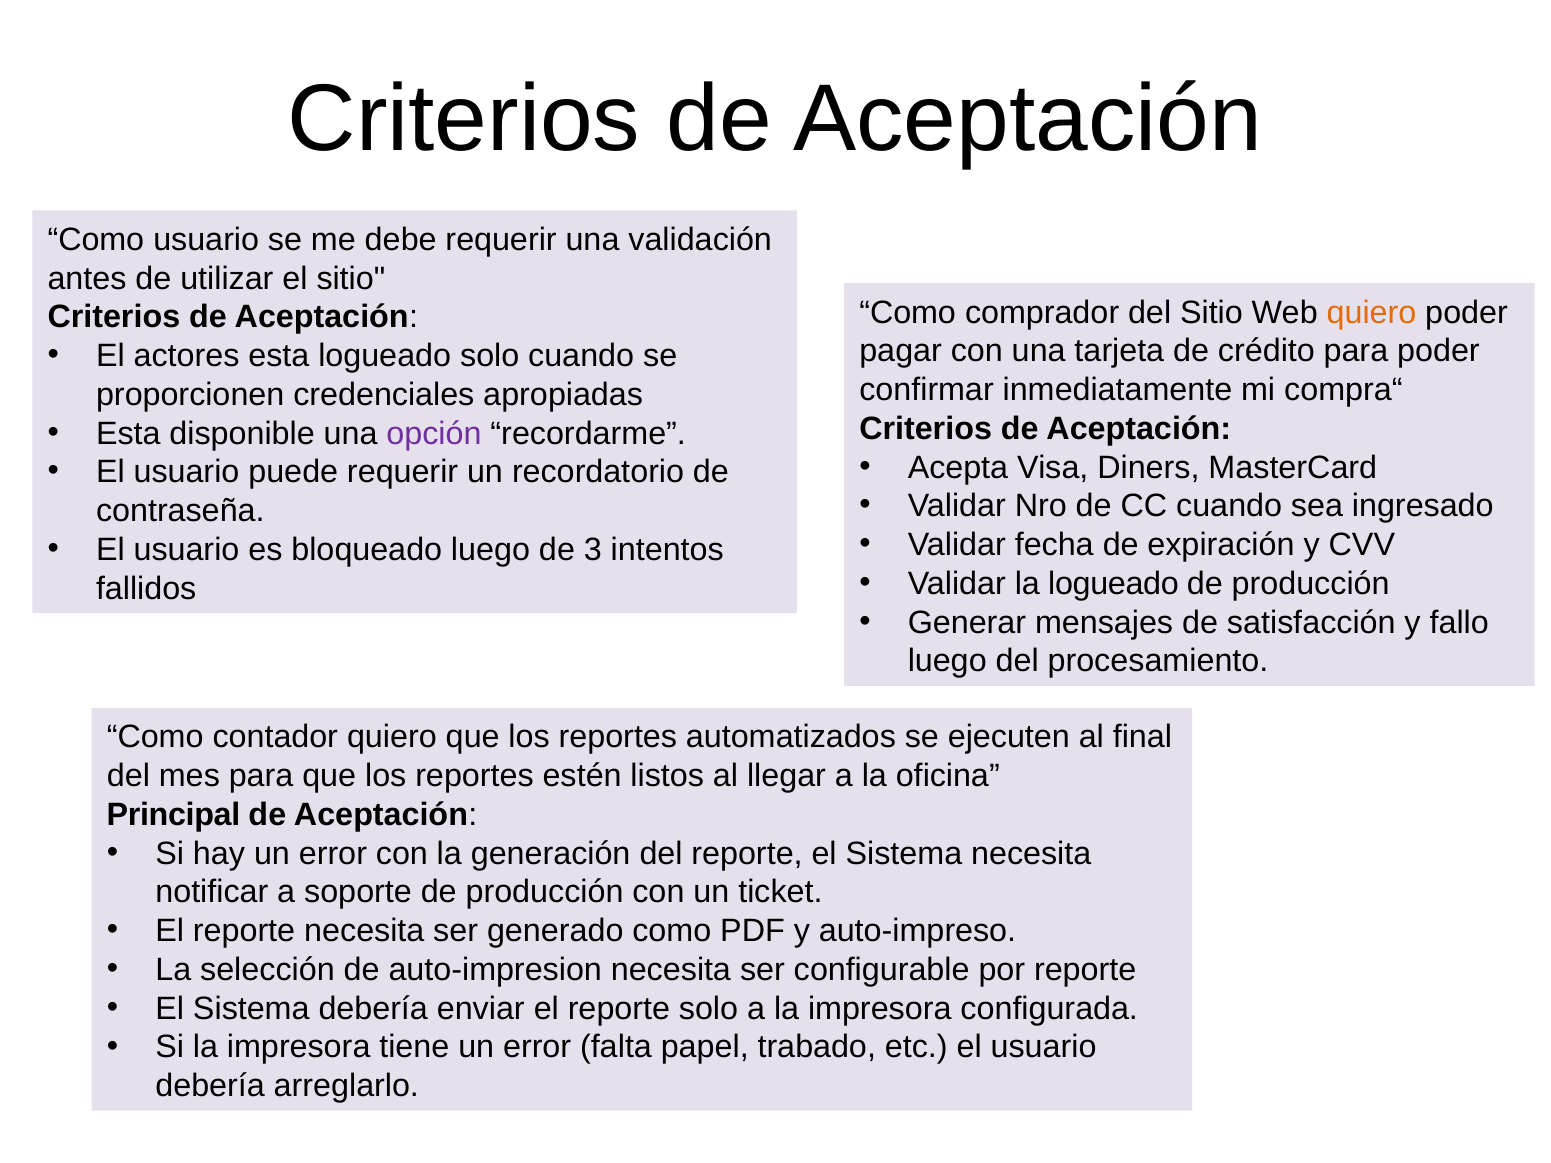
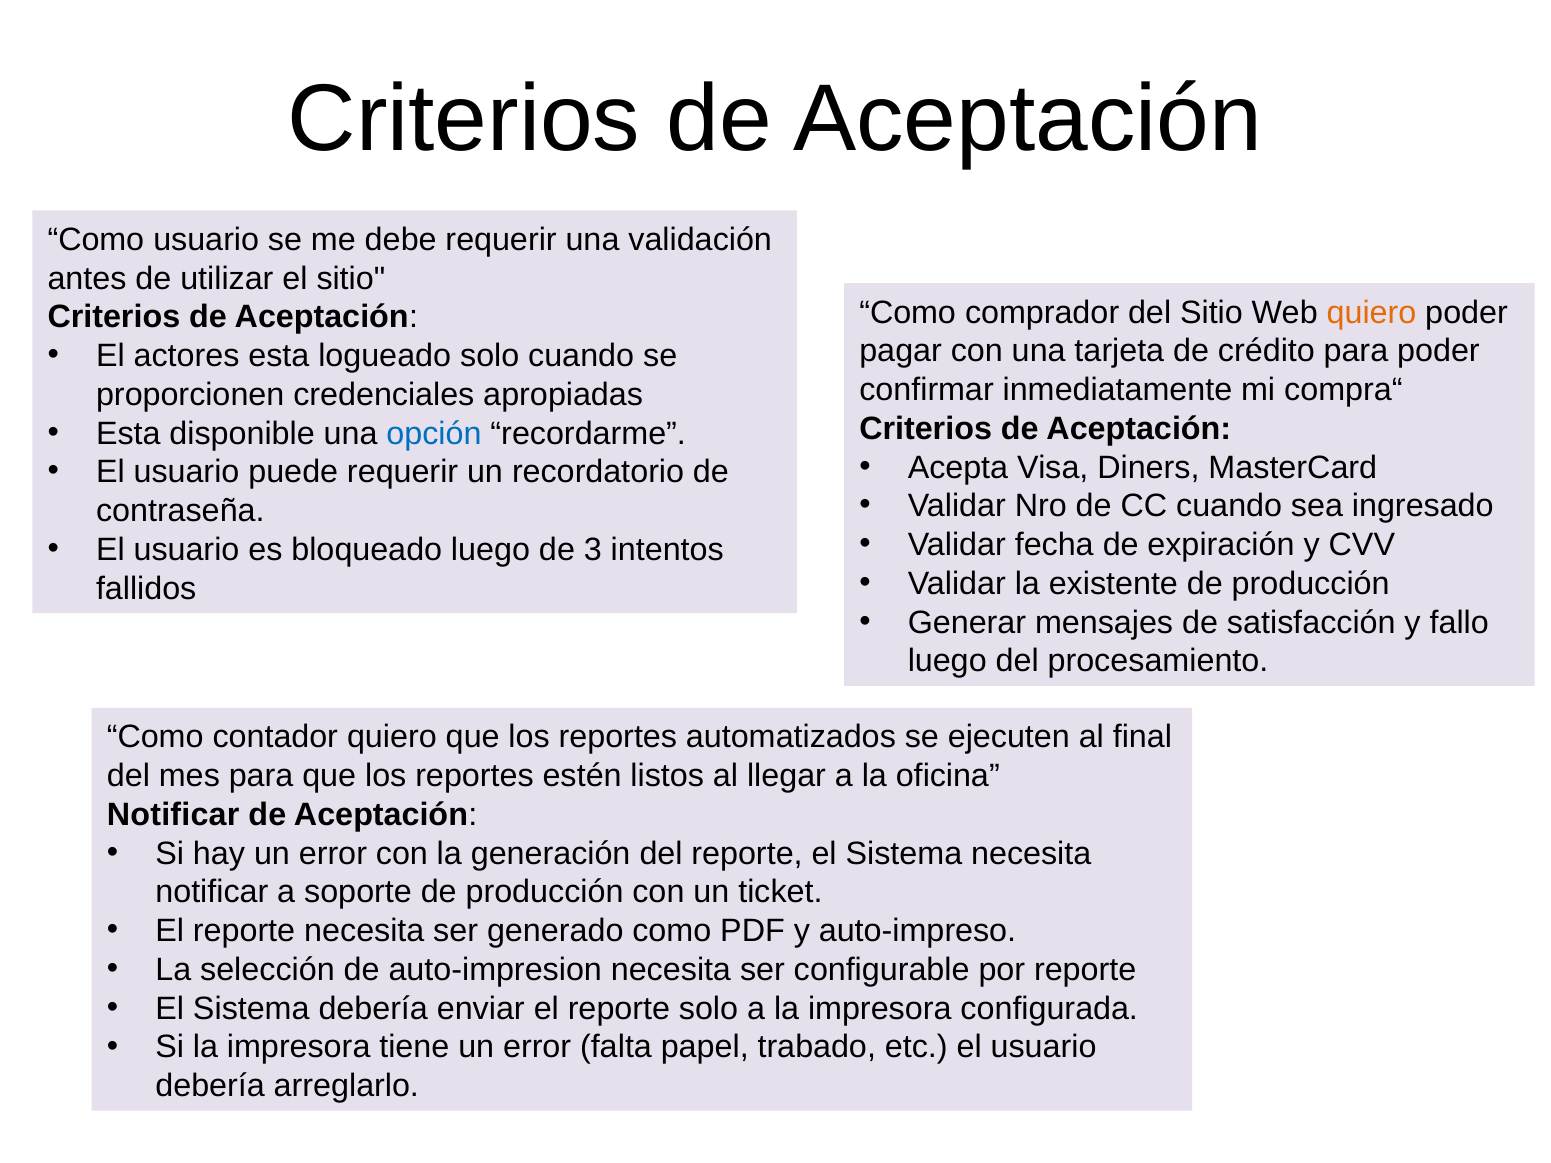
opción colour: purple -> blue
la logueado: logueado -> existente
Principal at (173, 815): Principal -> Notificar
